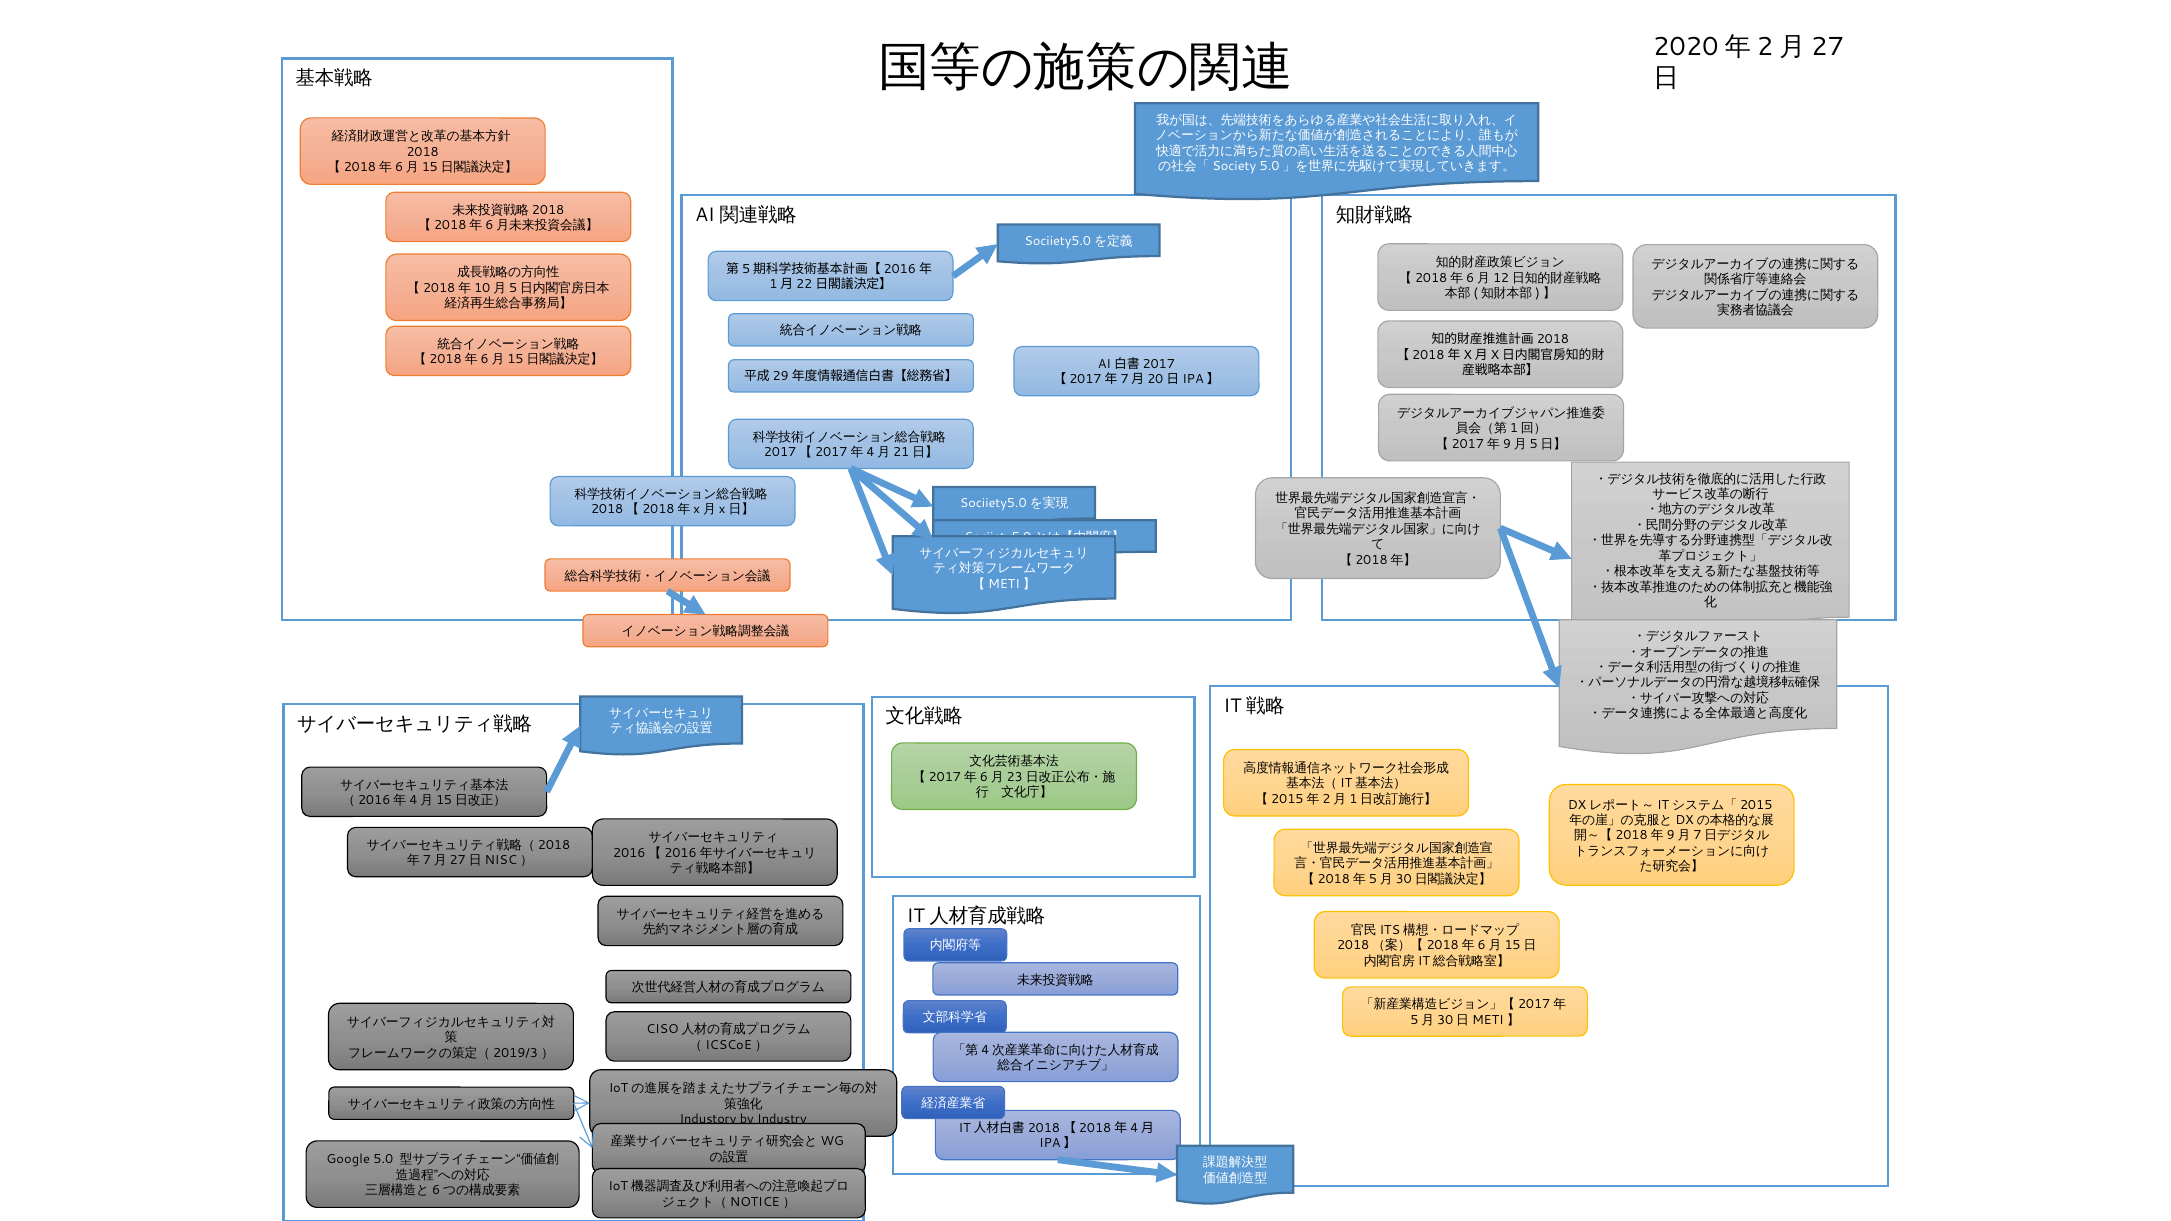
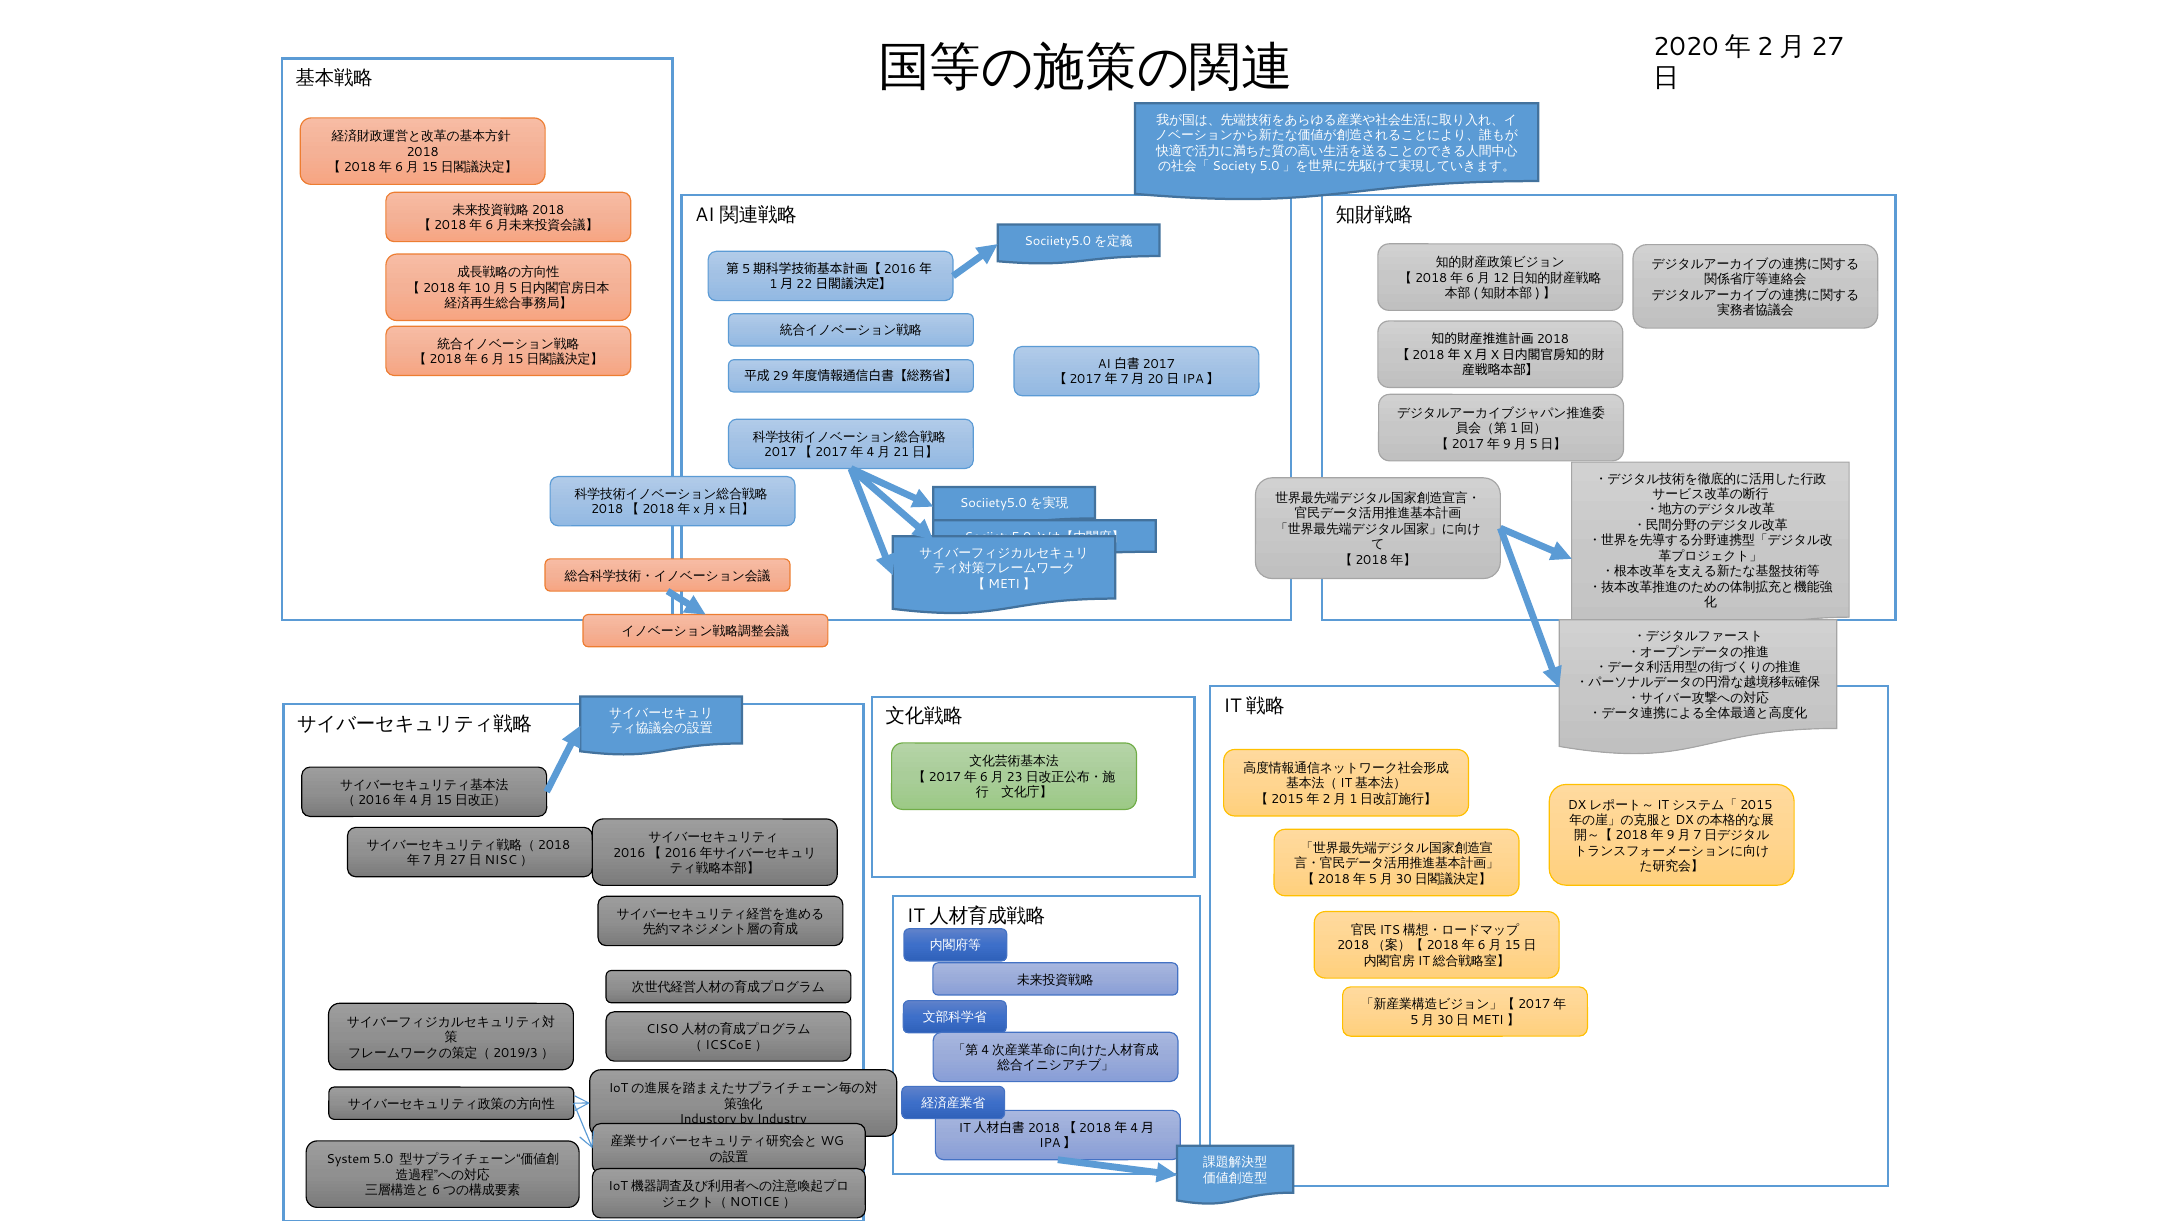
Google: Google -> System
